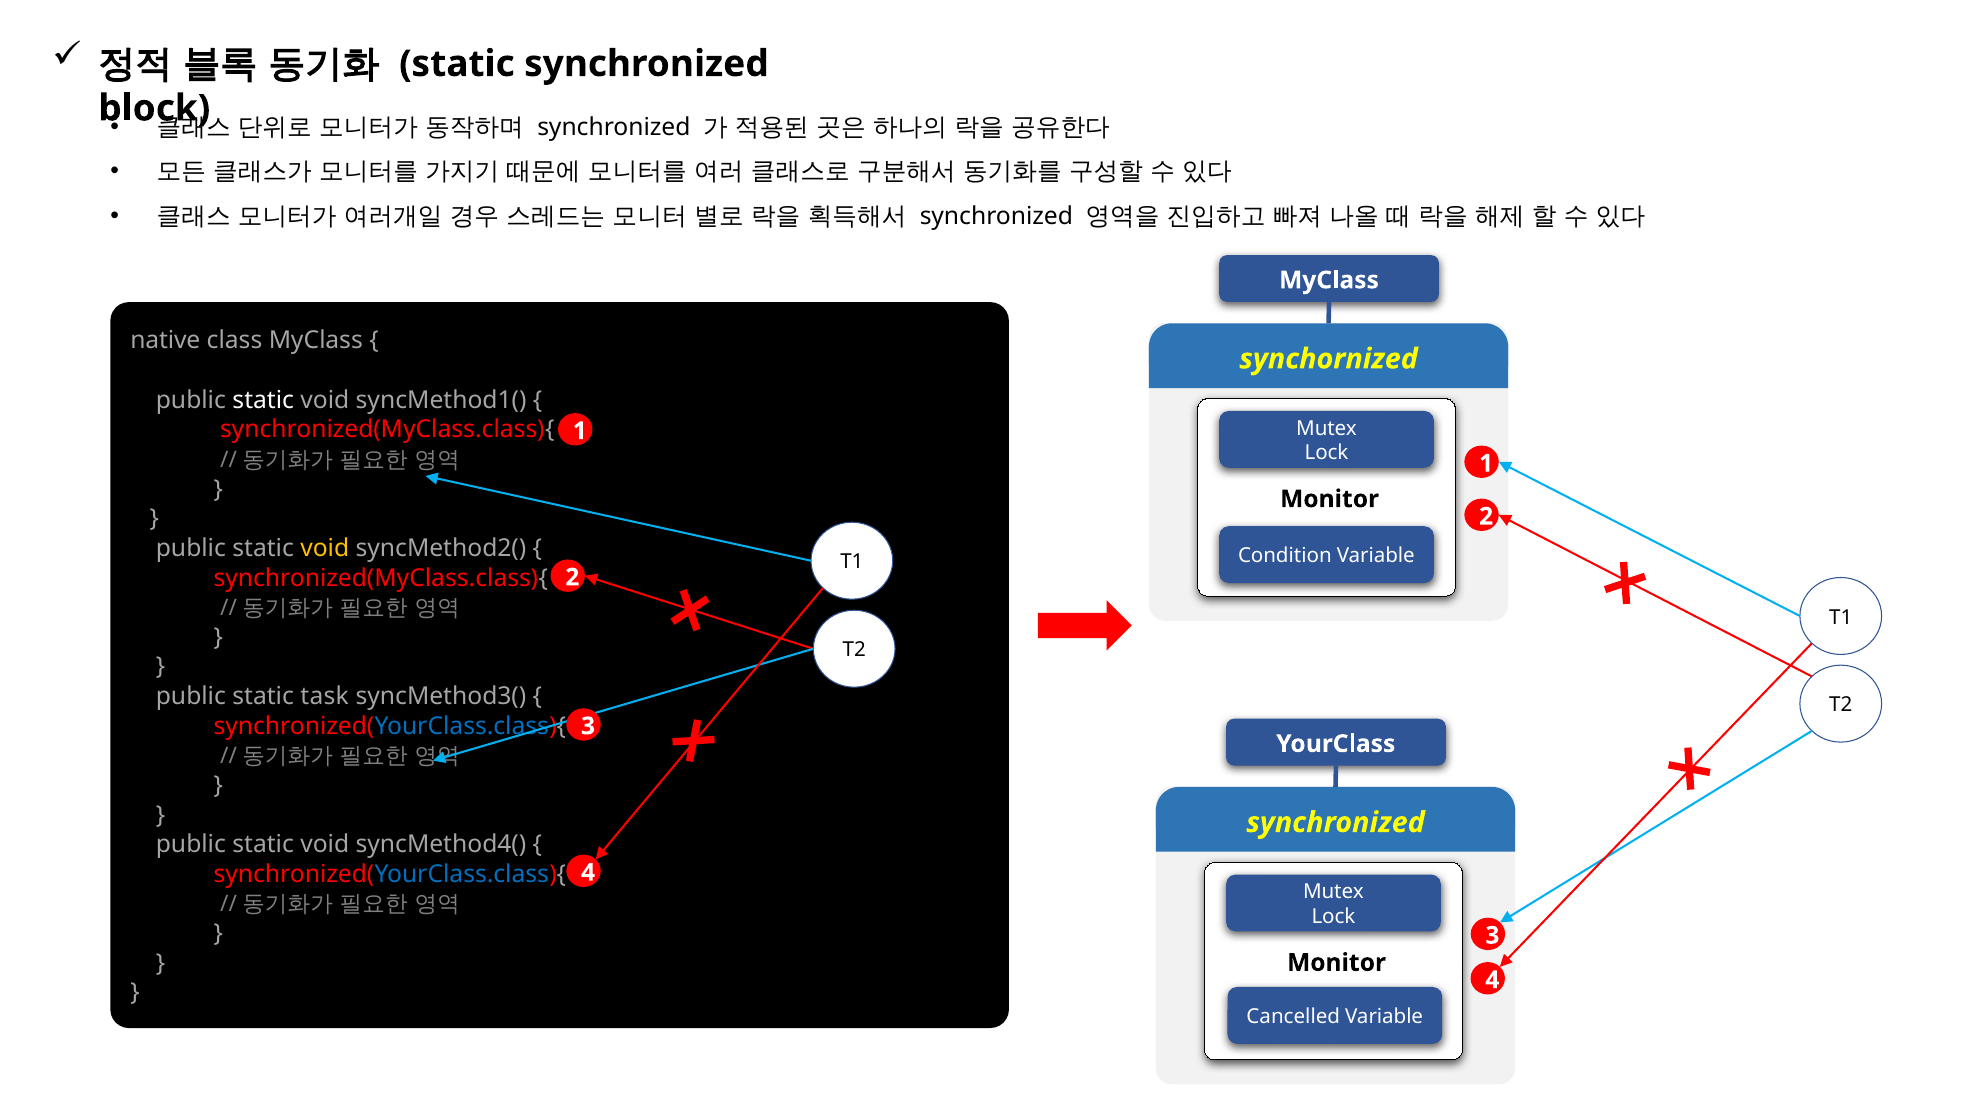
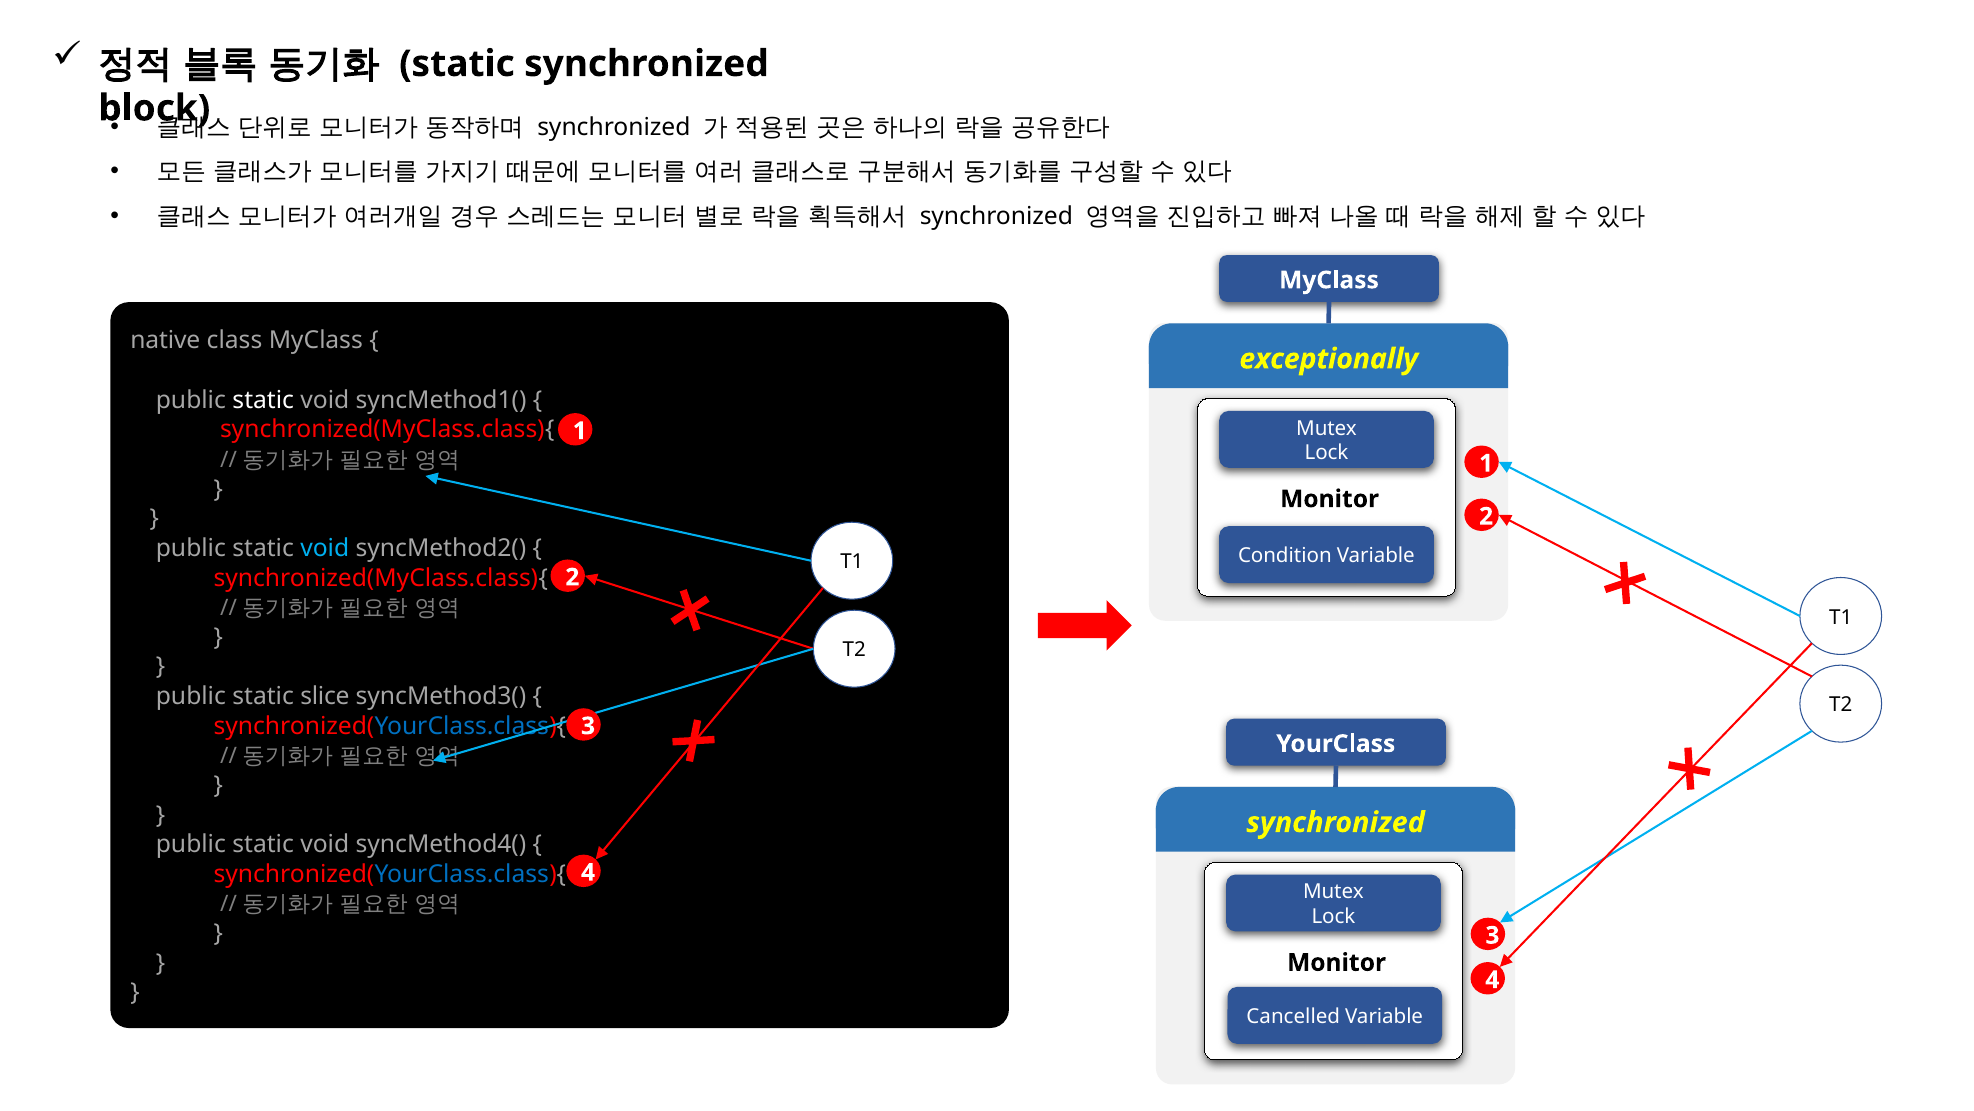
synchornized: synchornized -> exceptionally
void at (325, 548) colour: yellow -> light blue
task: task -> slice
